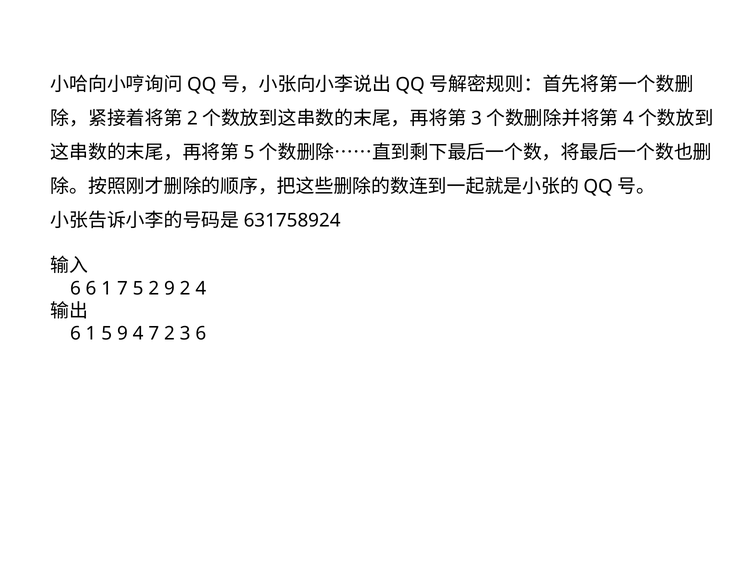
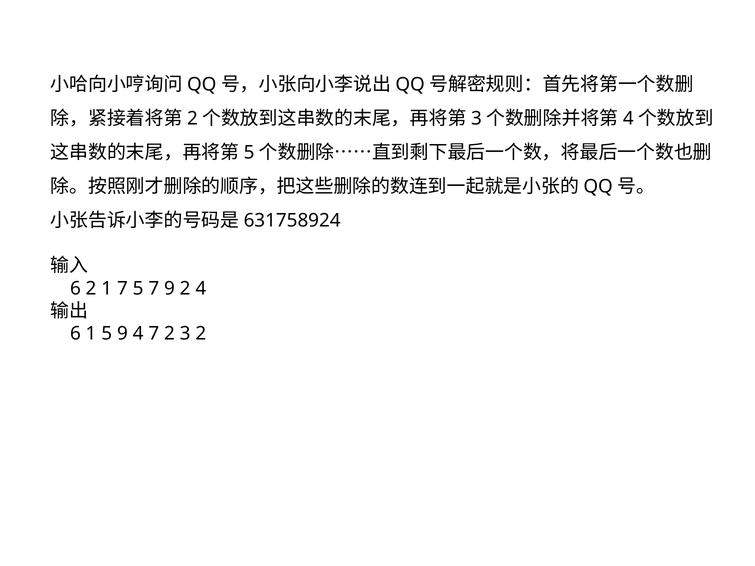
6 6: 6 -> 2
5 2: 2 -> 7
3 6: 6 -> 2
